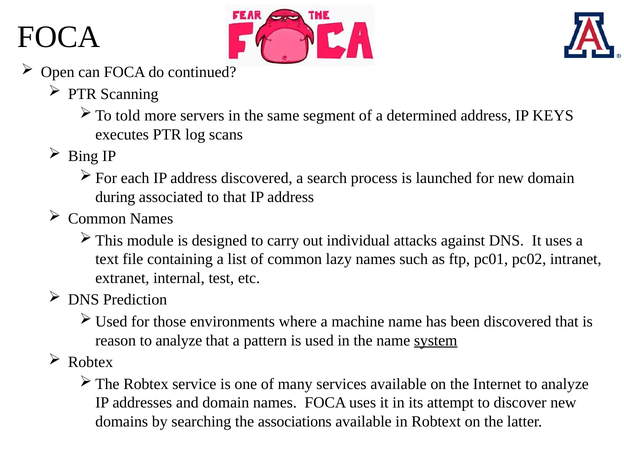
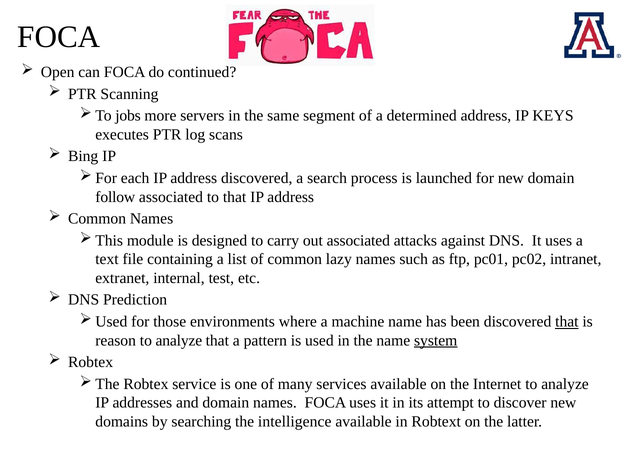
told: told -> jobs
during: during -> follow
out individual: individual -> associated
that at (567, 322) underline: none -> present
associations: associations -> intelligence
